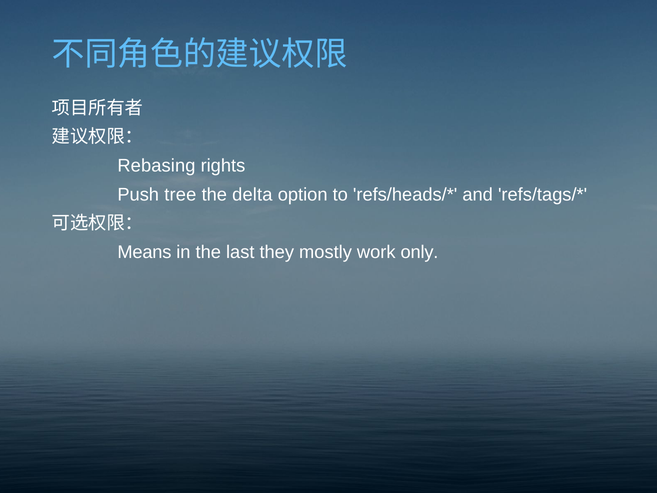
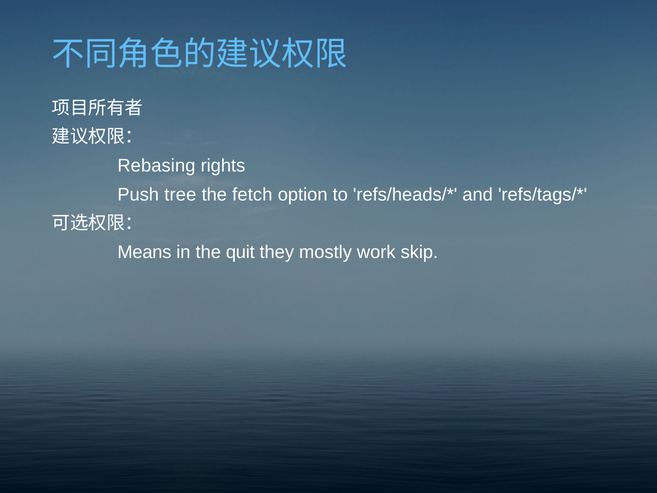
delta: delta -> fetch
last: last -> quit
only: only -> skip
